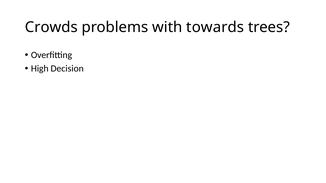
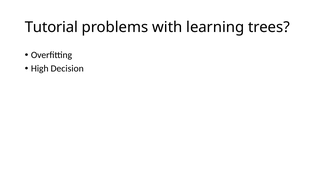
Crowds: Crowds -> Tutorial
towards: towards -> learning
